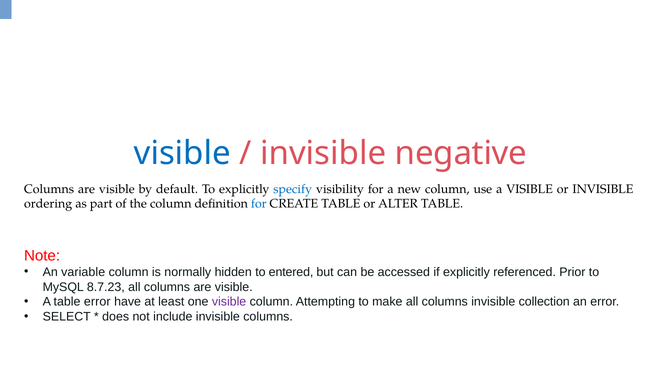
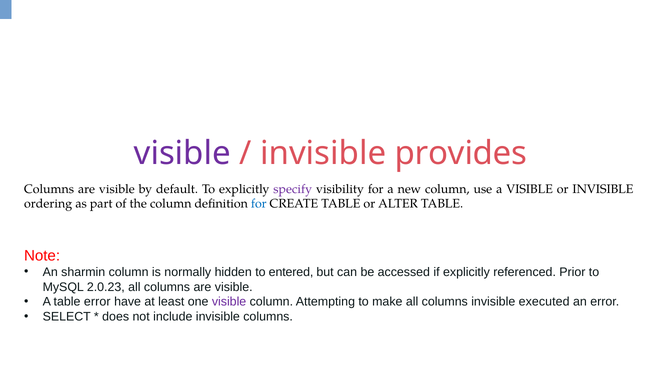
visible at (182, 153) colour: blue -> purple
negative: negative -> provides
specify colour: blue -> purple
variable: variable -> sharmin
8.7.23: 8.7.23 -> 2.0.23
collection: collection -> executed
